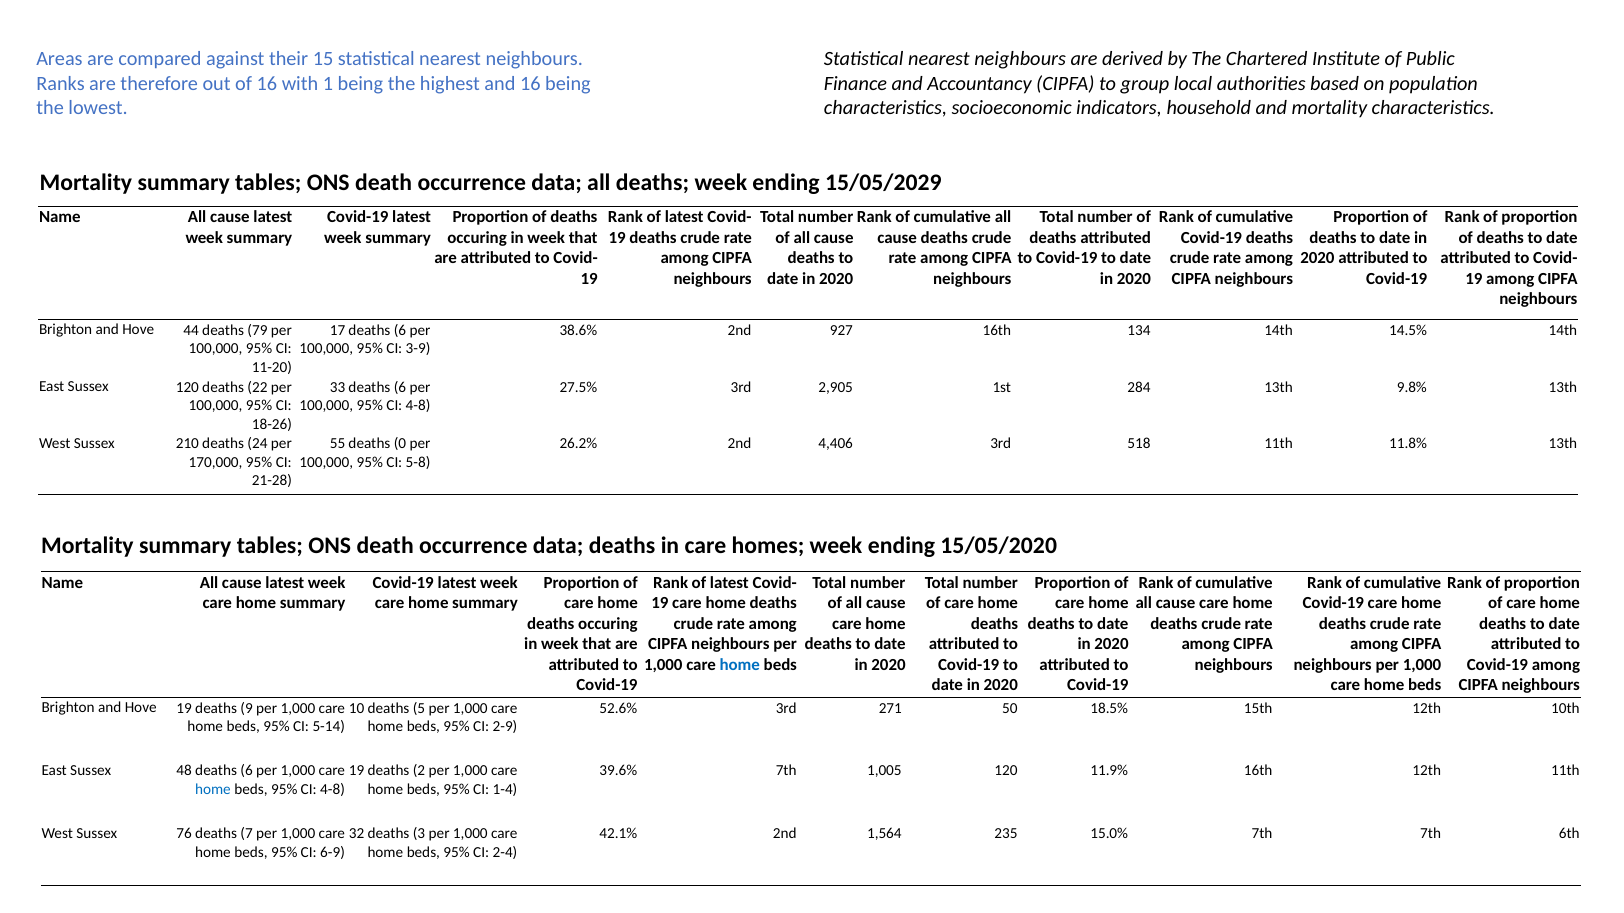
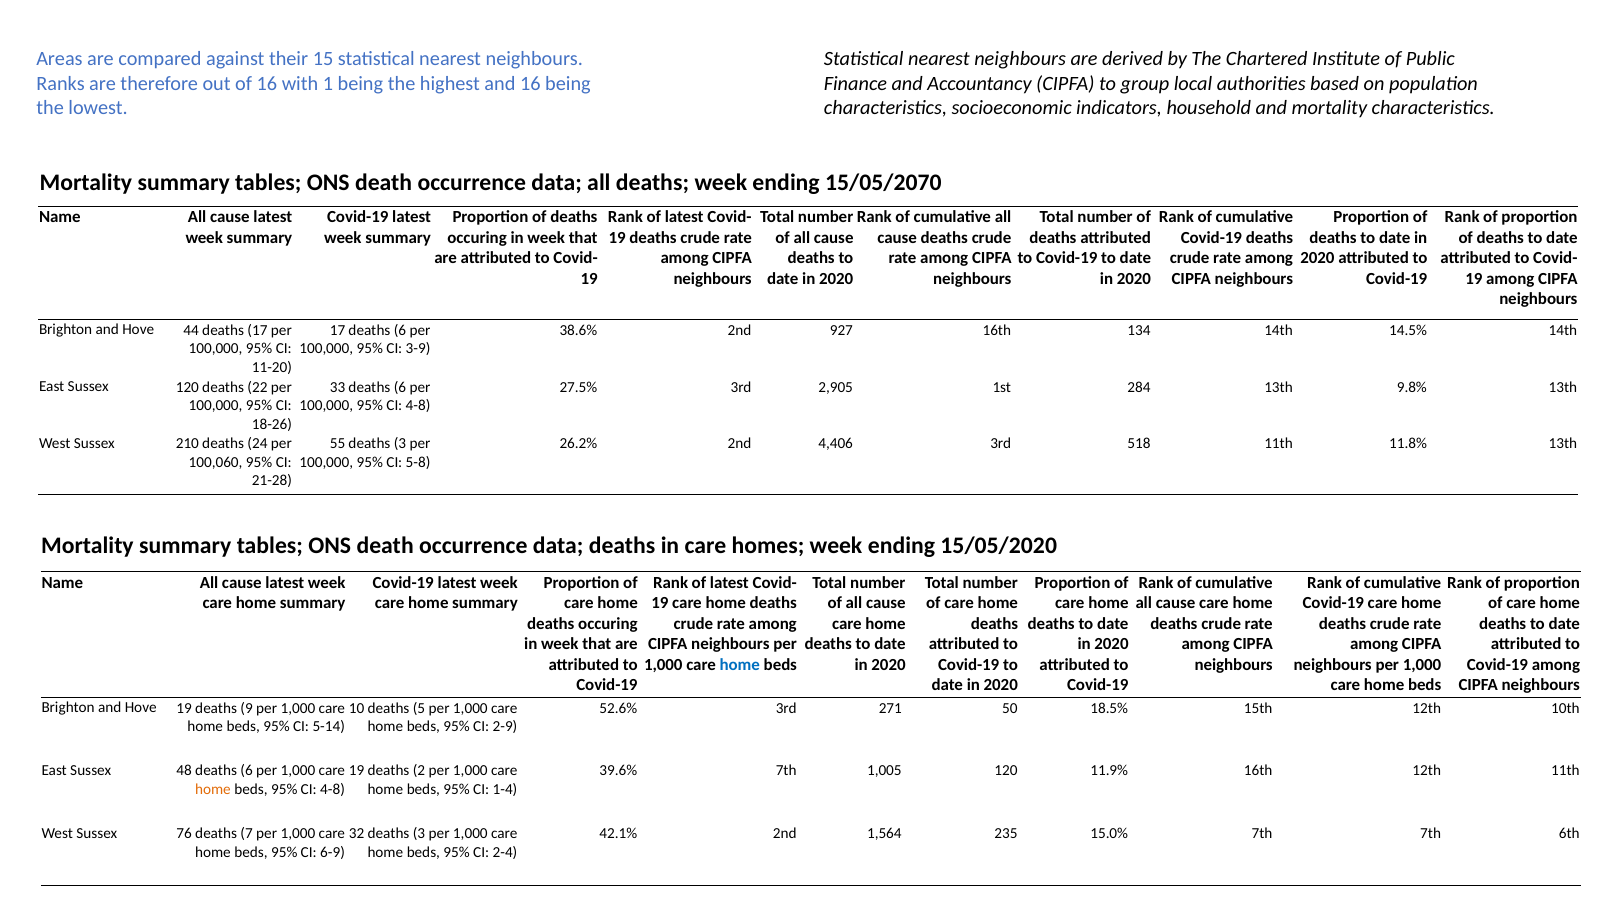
15/05/2029: 15/05/2029 -> 15/05/2070
deaths 79: 79 -> 17
55 deaths 0: 0 -> 3
170,000: 170,000 -> 100,060
home at (213, 790) colour: blue -> orange
